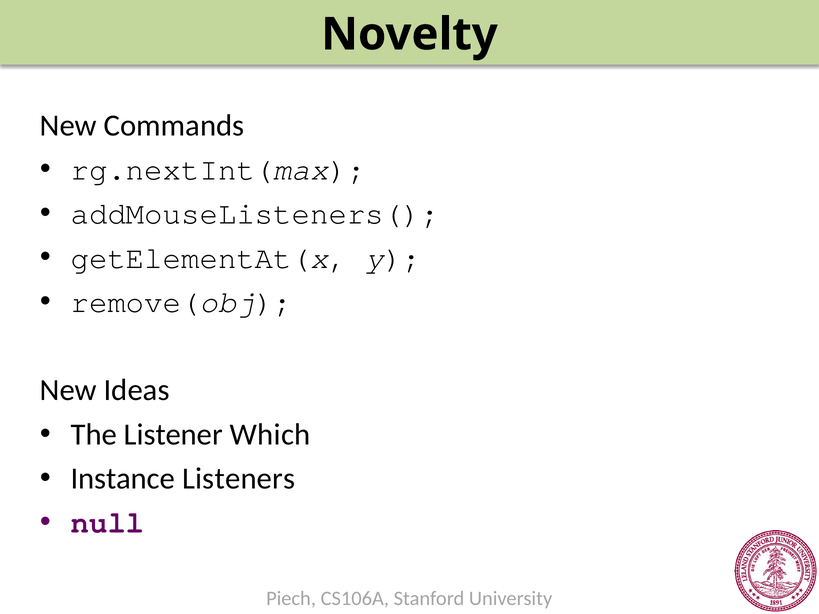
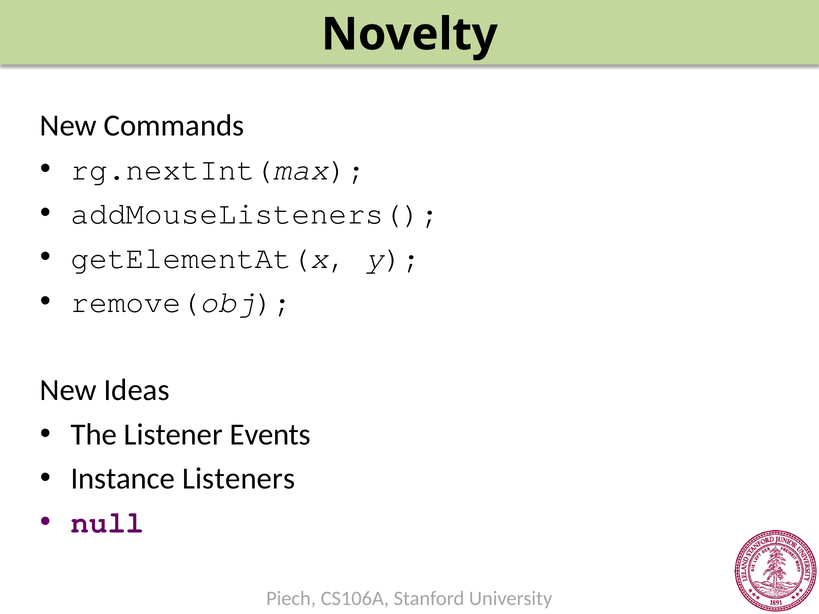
Which: Which -> Events
